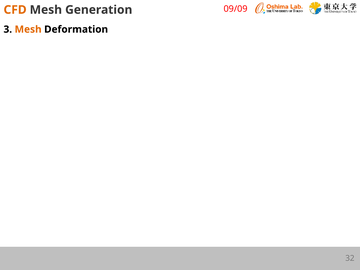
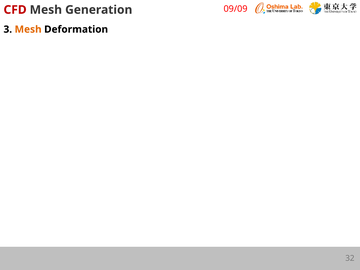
CFD colour: orange -> red
